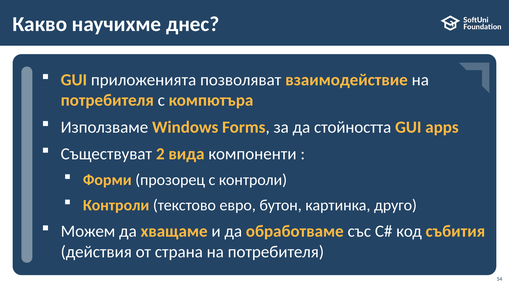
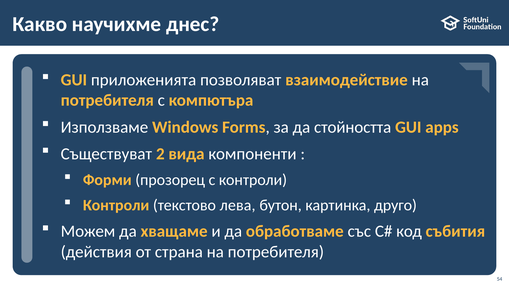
евро: евро -> лева
